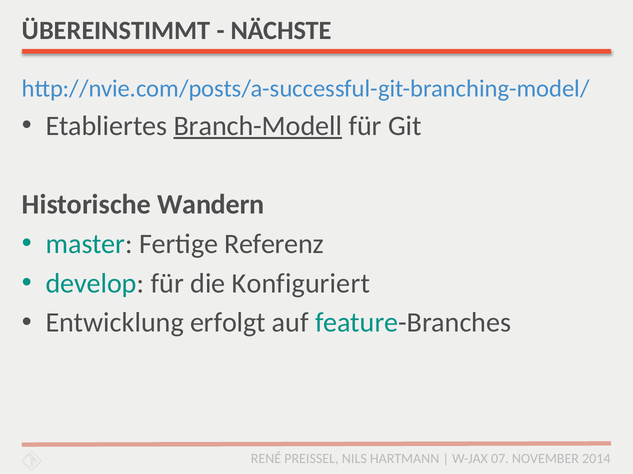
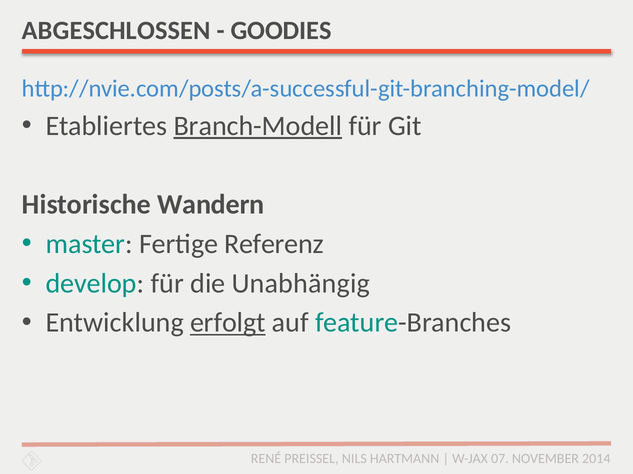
ÜBEREINSTIMMT: ÜBEREINSTIMMT -> ABGESCHLOSSEN
NÄCHSTE: NÄCHSTE -> GOODIES
Konfiguriert: Konfiguriert -> Unabhängig
erfolgt underline: none -> present
